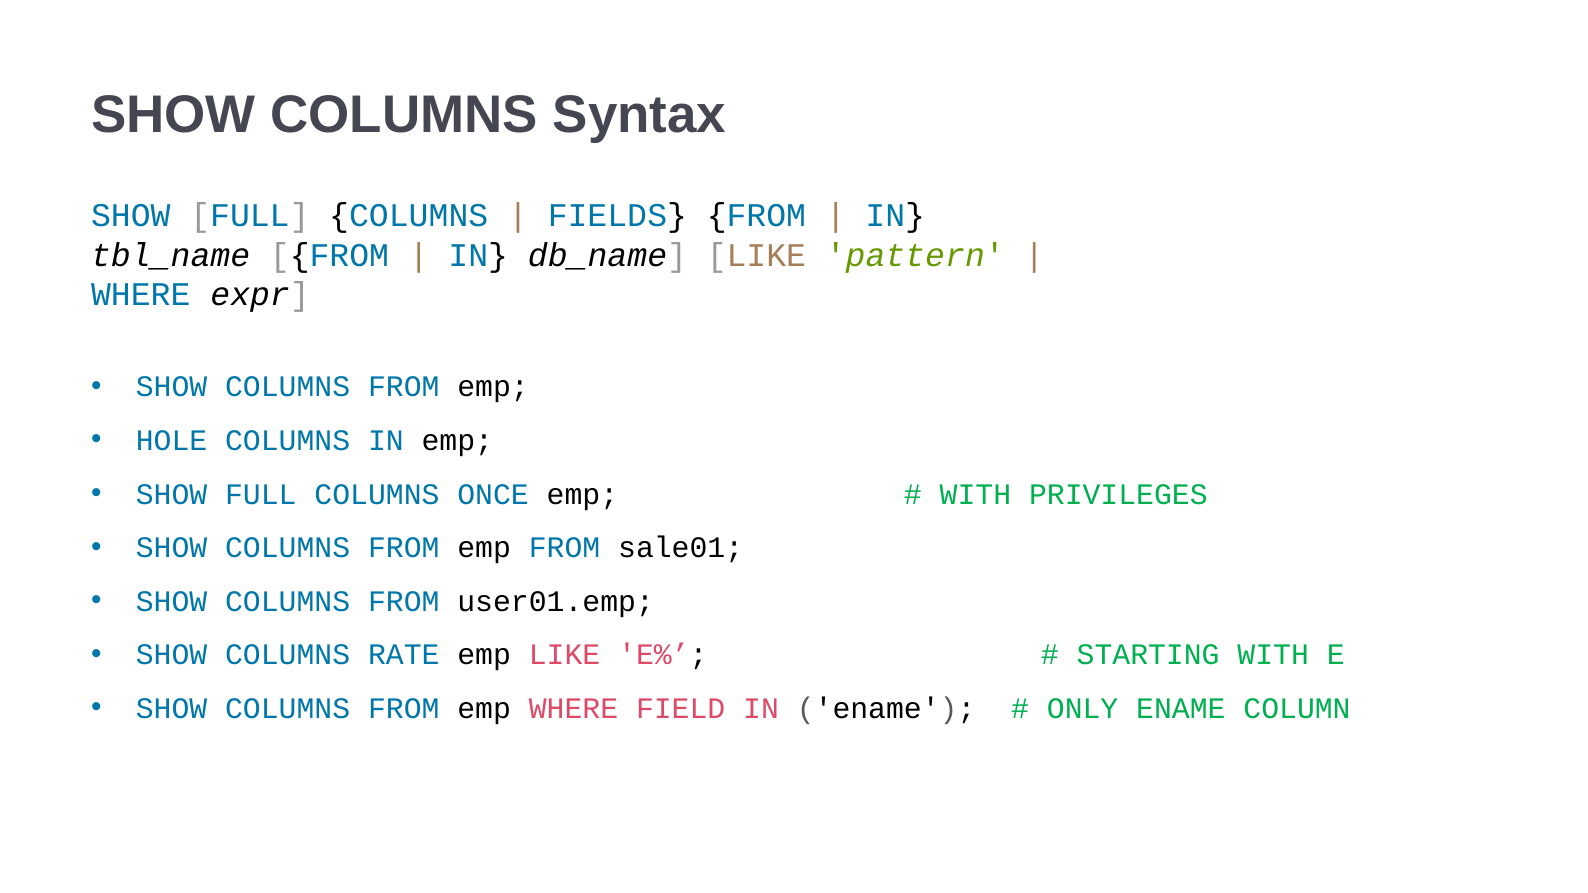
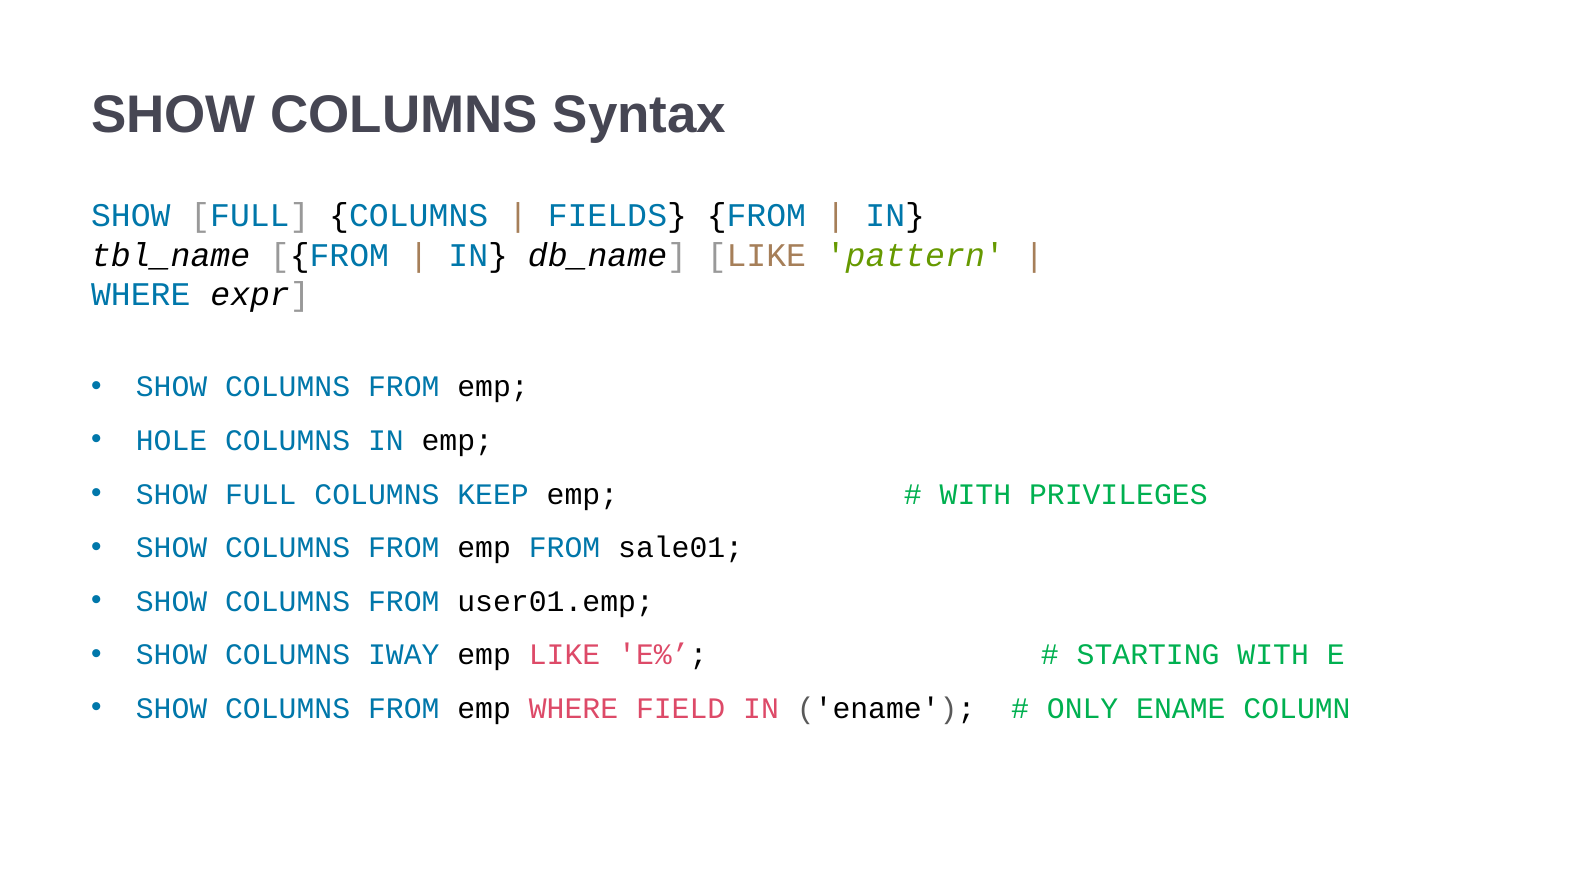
ONCE: ONCE -> KEEP
RATE: RATE -> IWAY
